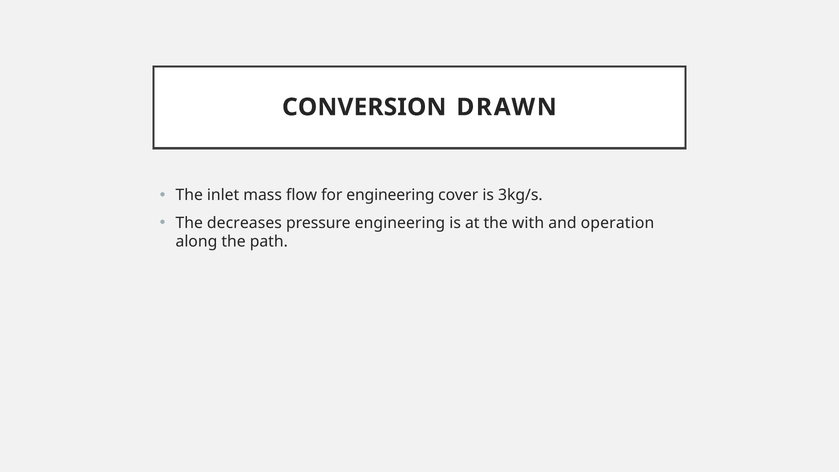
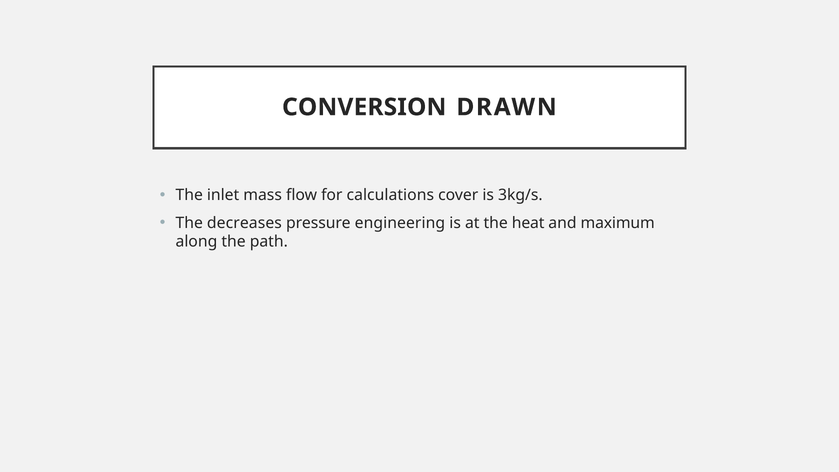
for engineering: engineering -> calculations
with: with -> heat
operation: operation -> maximum
